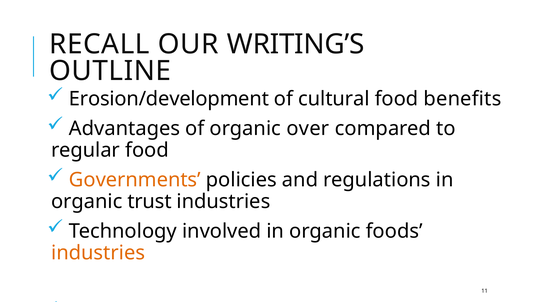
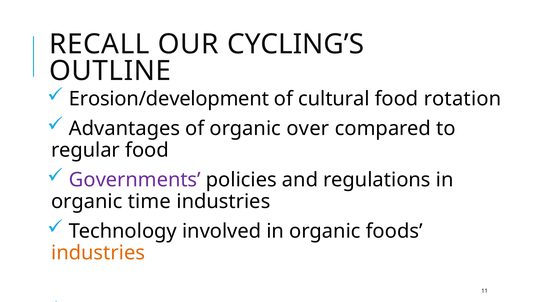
WRITING’S: WRITING’S -> CYCLING’S
benefits: benefits -> rotation
Governments colour: orange -> purple
trust: trust -> time
